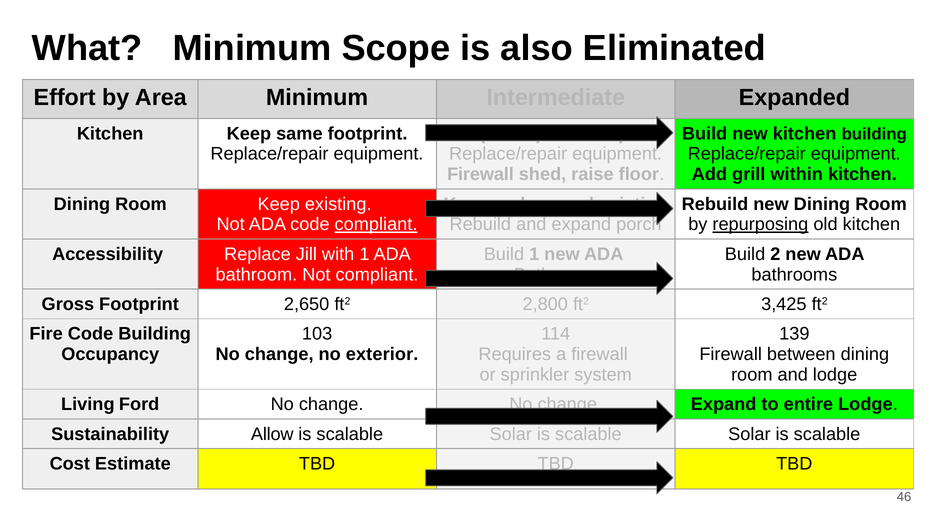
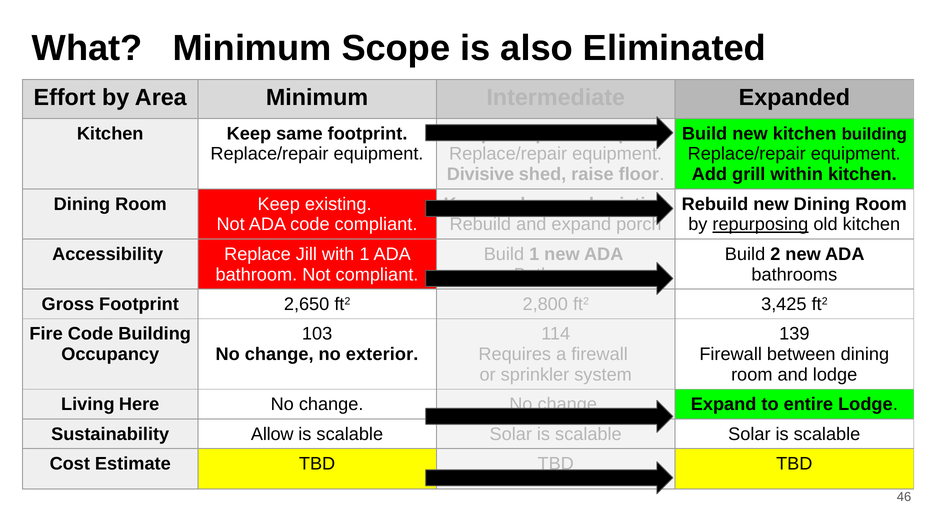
Firewall at (480, 174): Firewall -> Divisive
compliant at (376, 224) underline: present -> none
Ford: Ford -> Here
